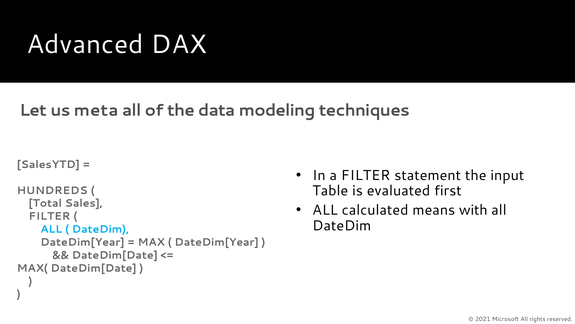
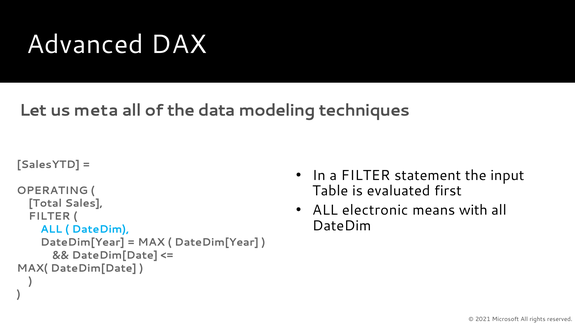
HUNDREDS: HUNDREDS -> OPERATING
calculated: calculated -> electronic
